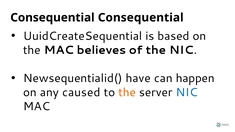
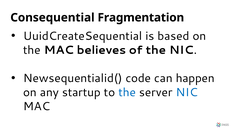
Consequential Consequential: Consequential -> Fragmentation
have: have -> code
caused: caused -> startup
the at (127, 92) colour: orange -> blue
